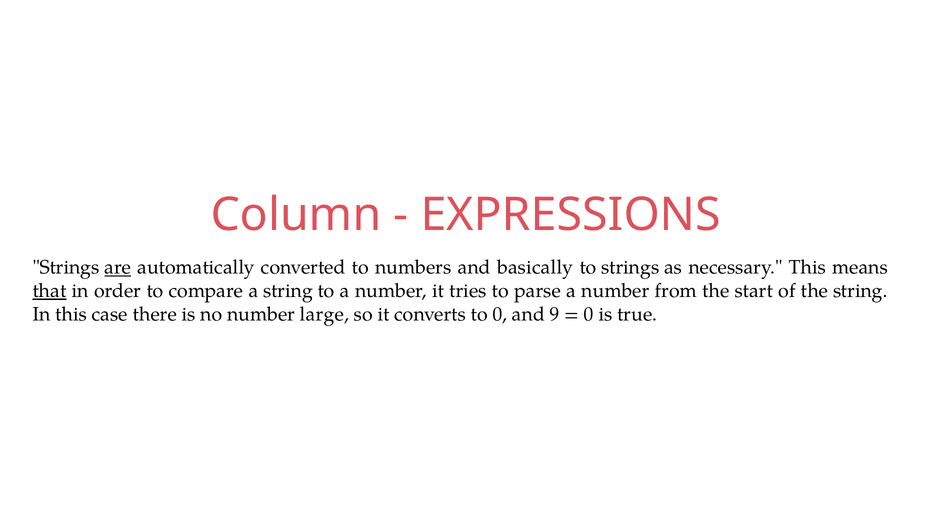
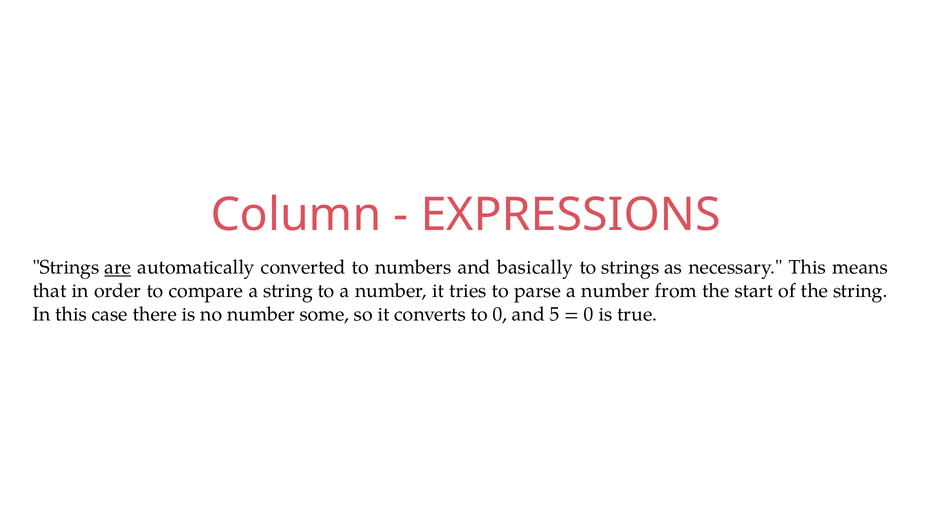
that underline: present -> none
large: large -> some
9: 9 -> 5
